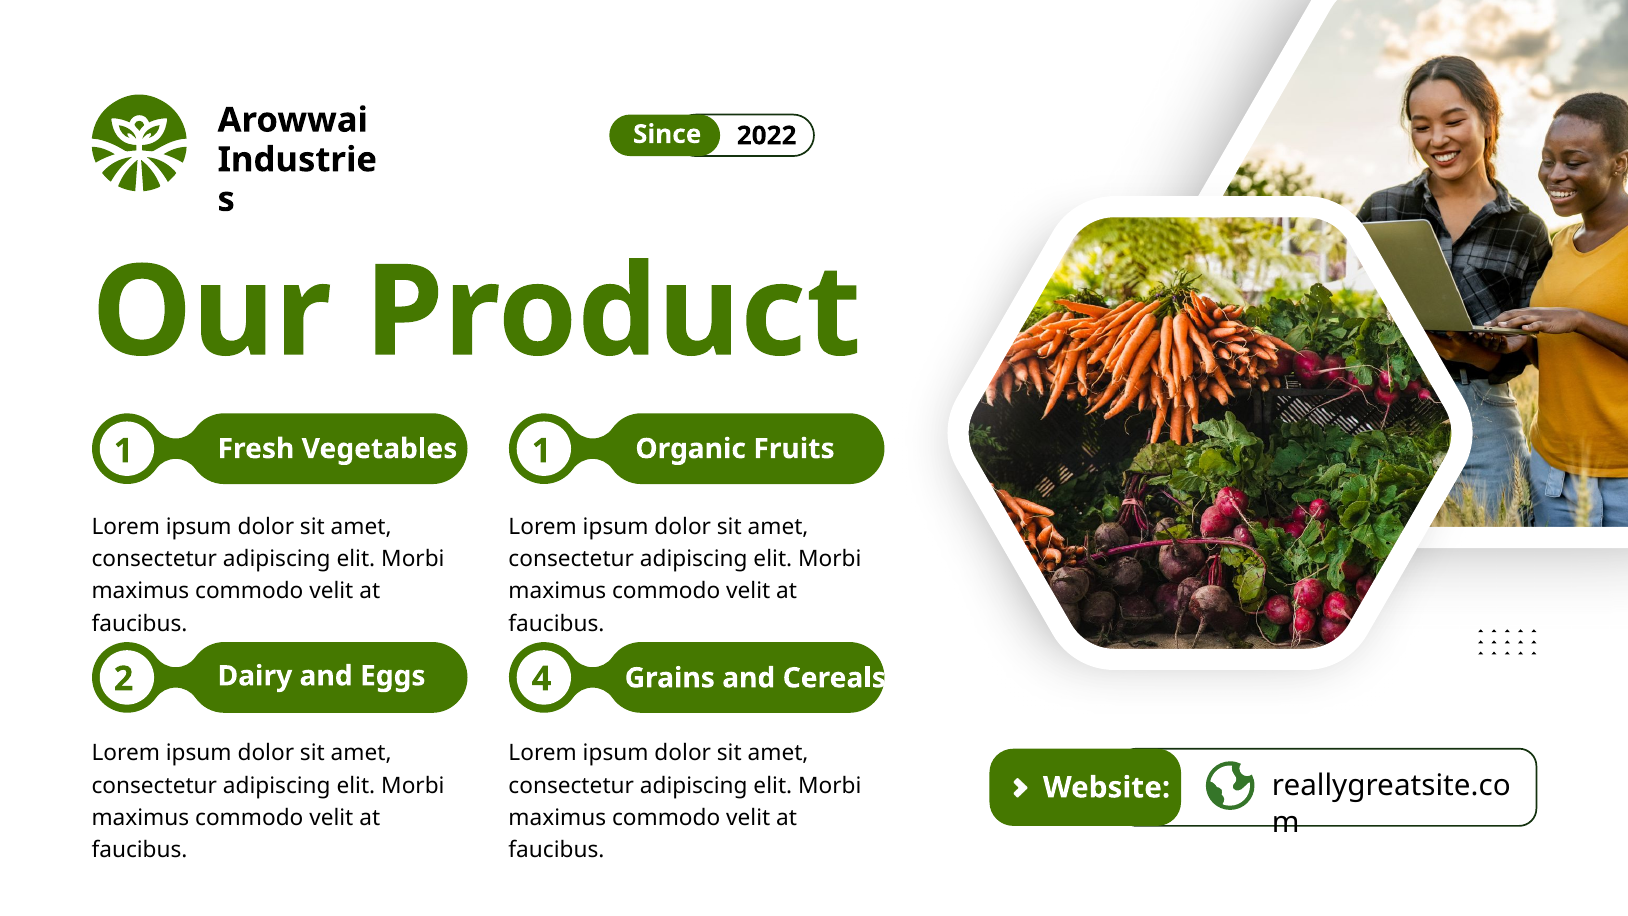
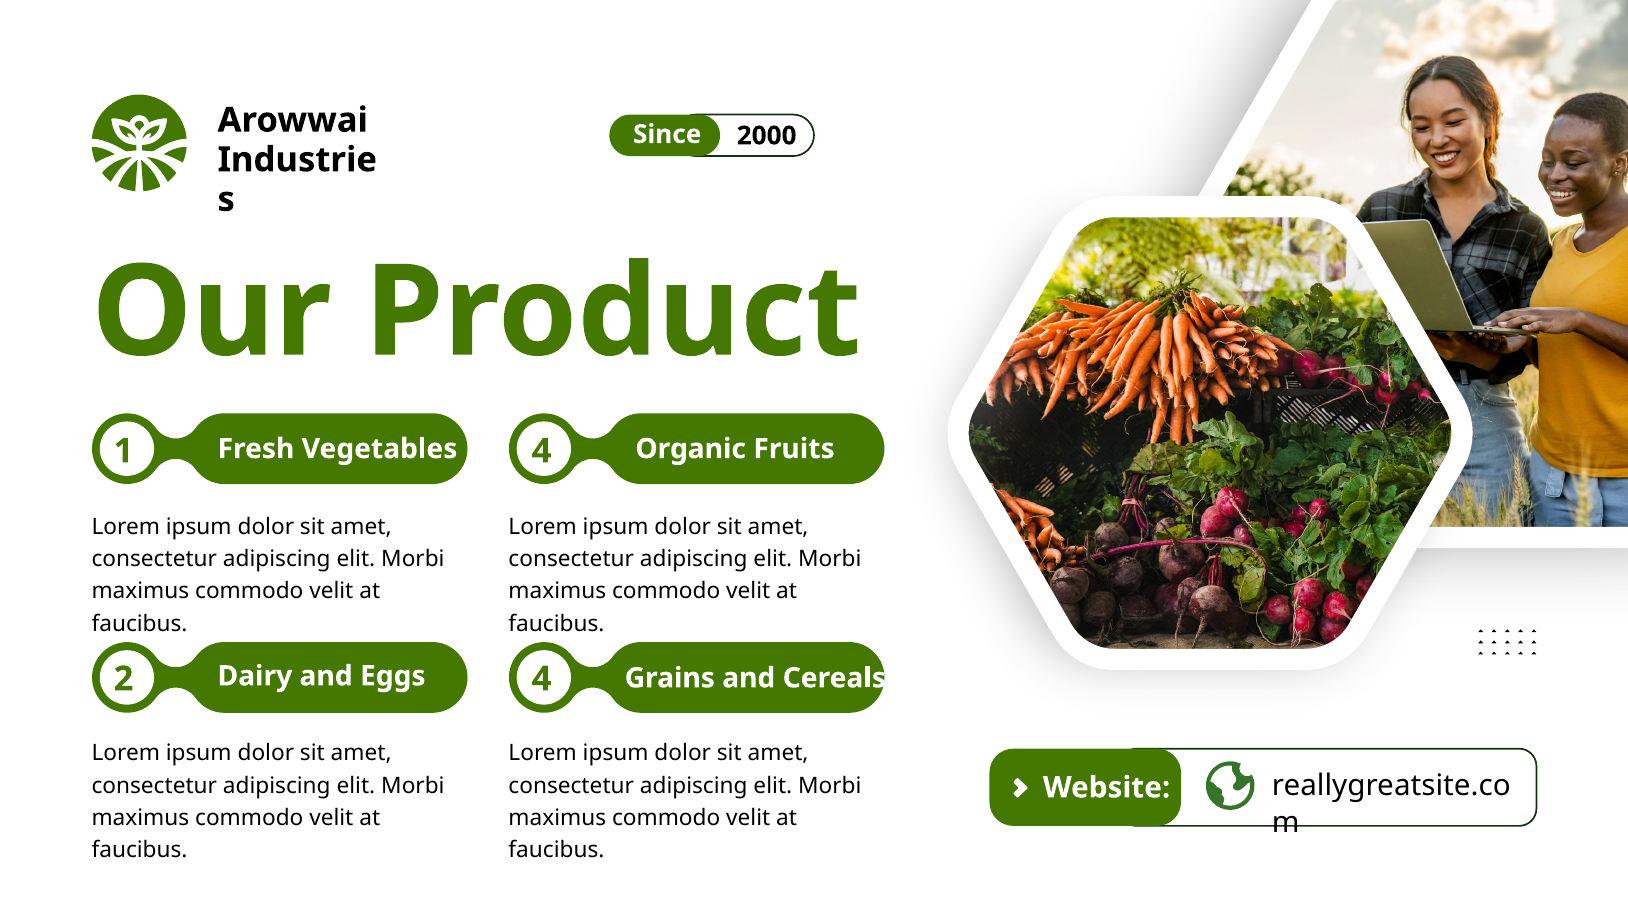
2022: 2022 -> 2000
1 1: 1 -> 4
